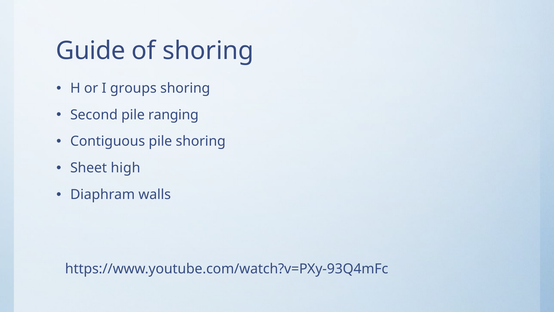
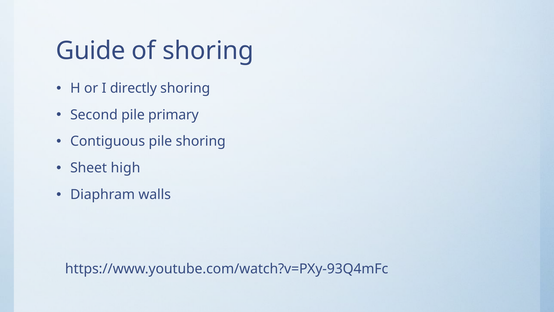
groups: groups -> directly
ranging: ranging -> primary
